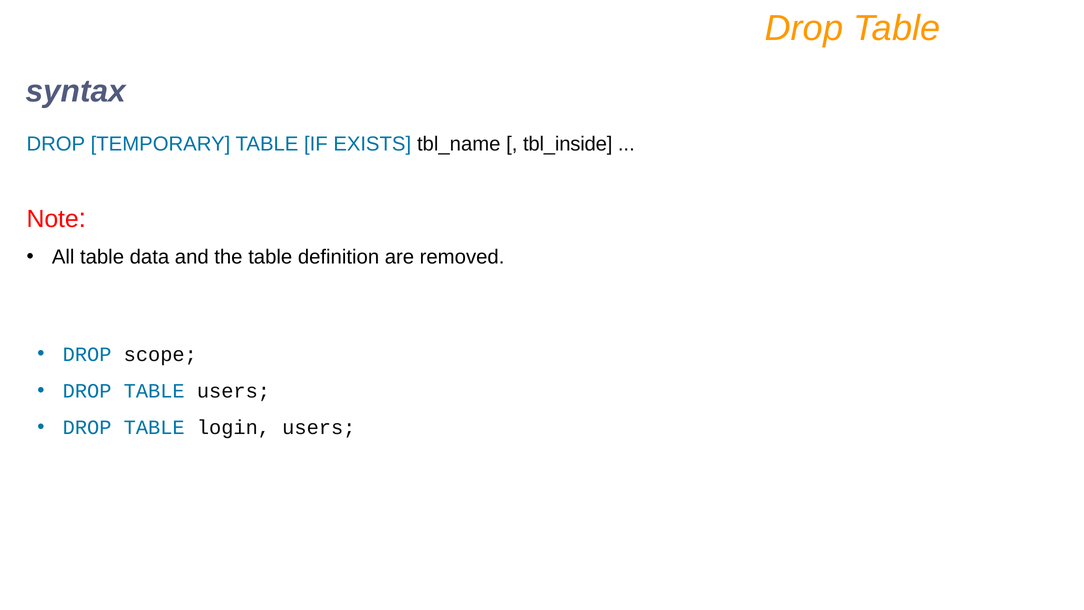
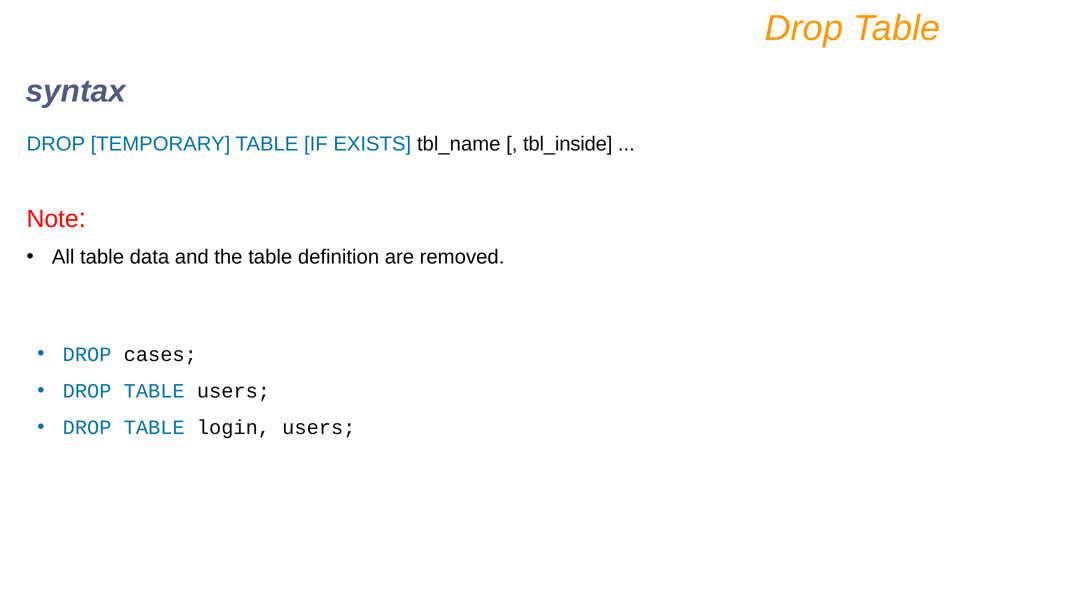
scope: scope -> cases
